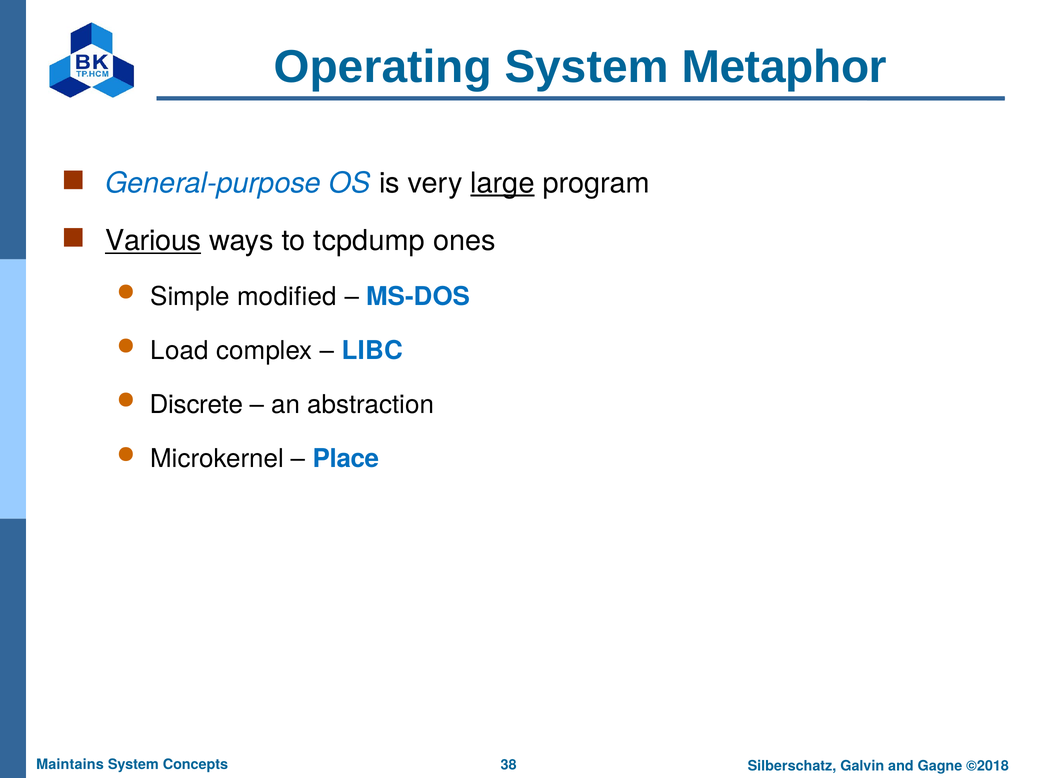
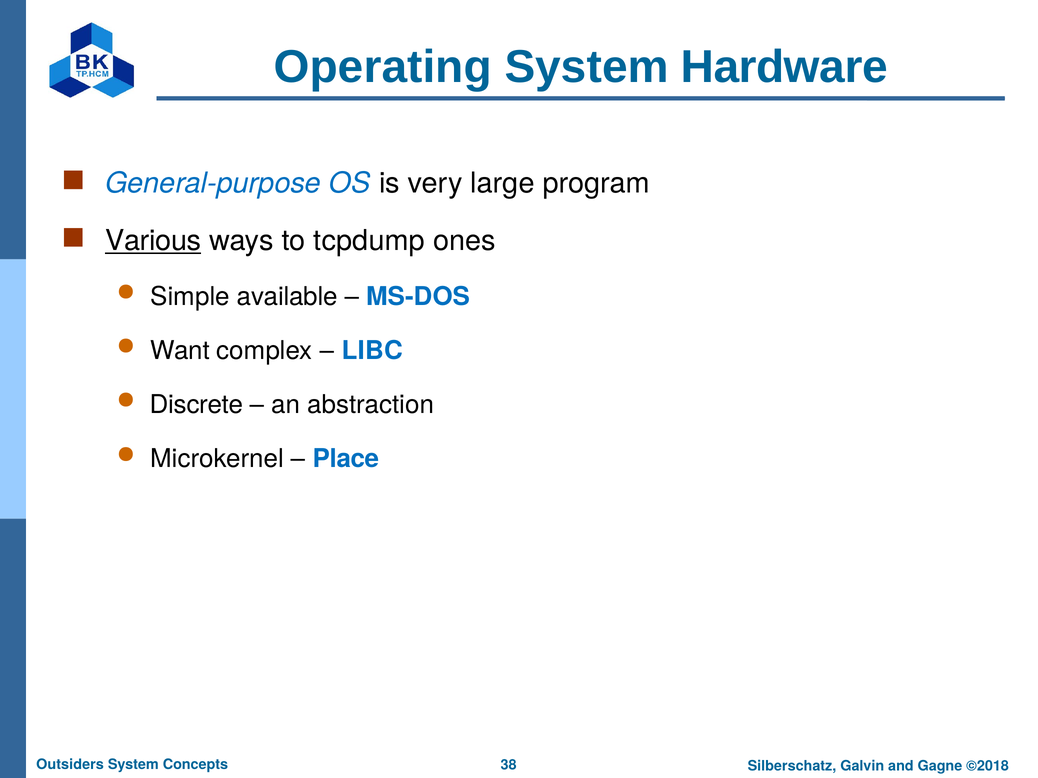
Metaphor: Metaphor -> Hardware
large underline: present -> none
modified: modified -> available
Load: Load -> Want
Maintains: Maintains -> Outsiders
